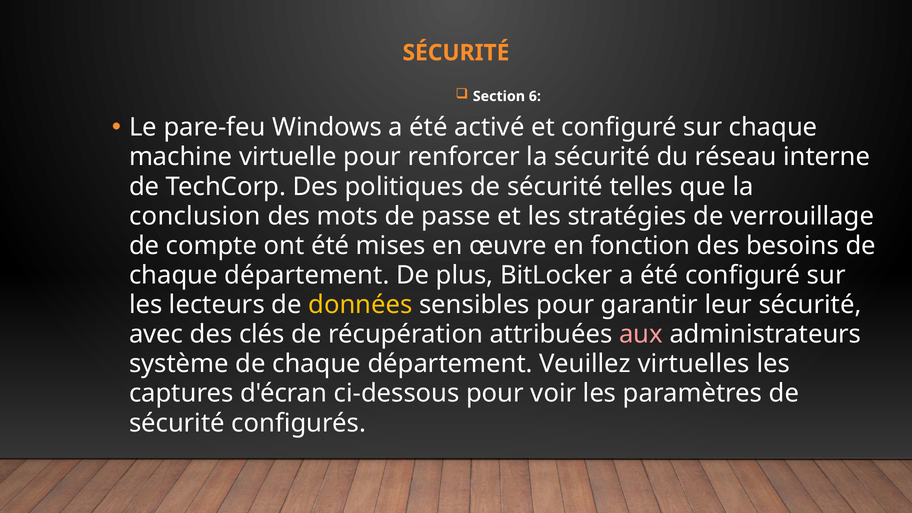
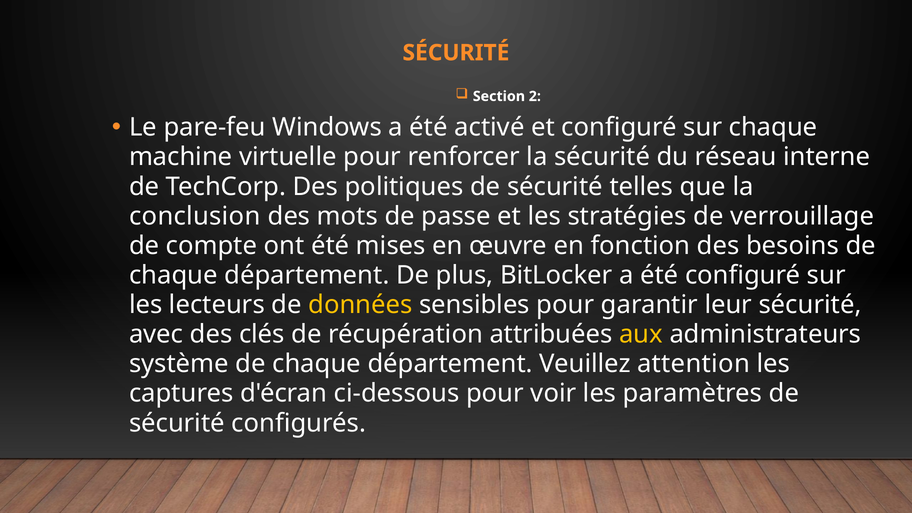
6: 6 -> 2
aux colour: pink -> yellow
virtuelles: virtuelles -> attention
